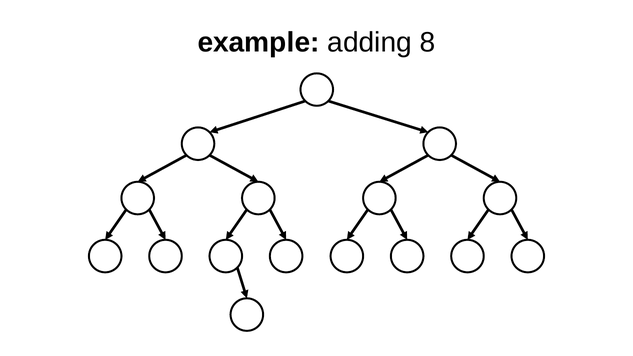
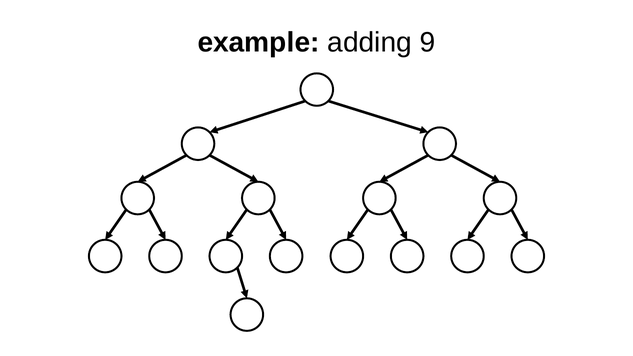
adding 8: 8 -> 9
